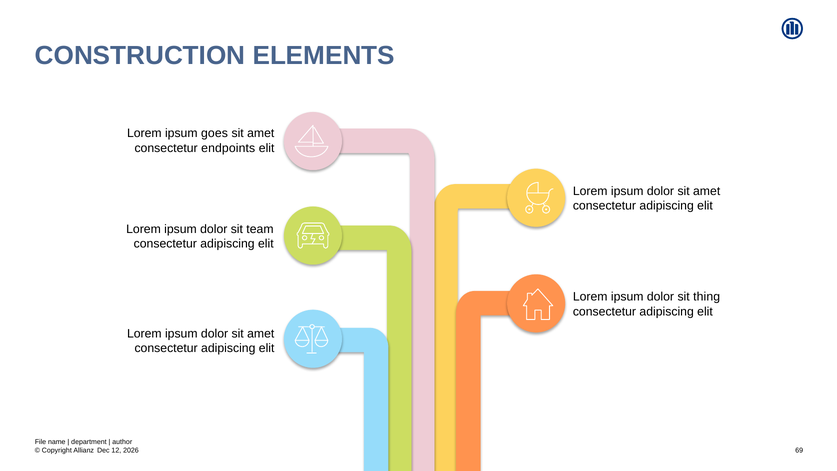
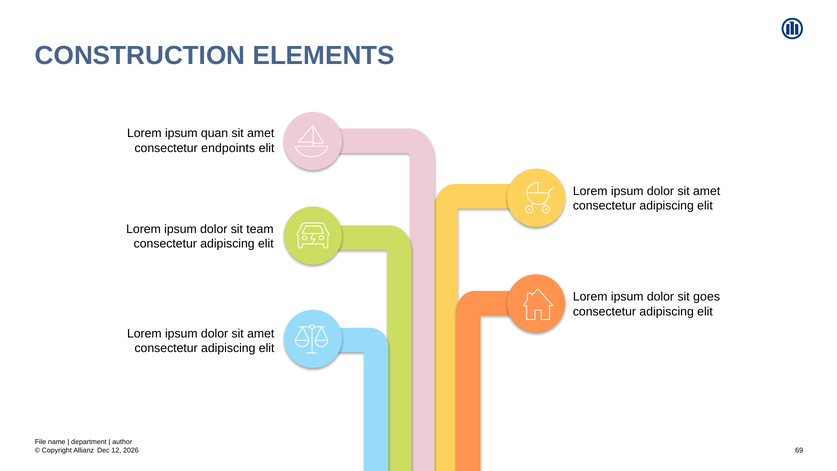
goes: goes -> quan
thing: thing -> goes
